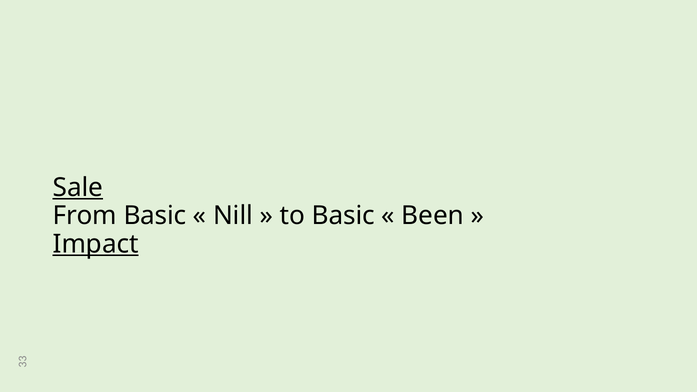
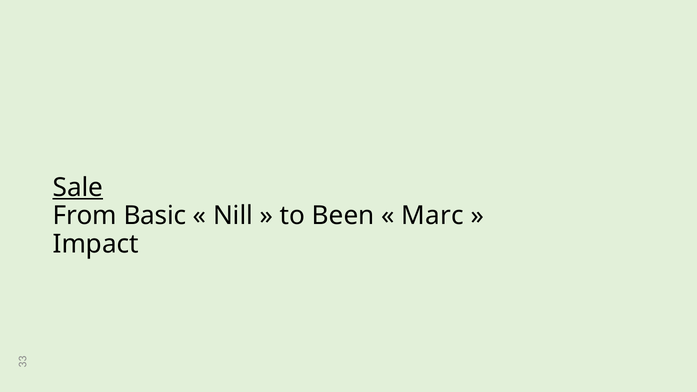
to Basic: Basic -> Been
Been: Been -> Marc
Impact underline: present -> none
